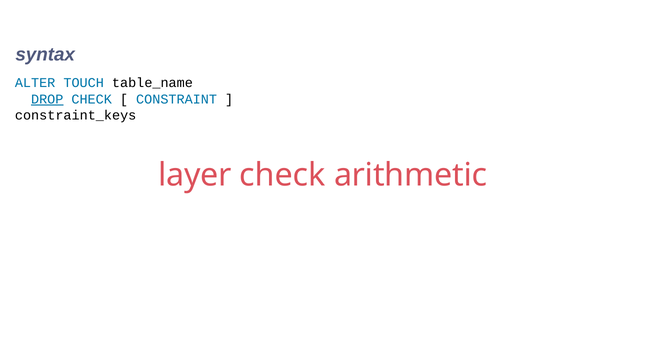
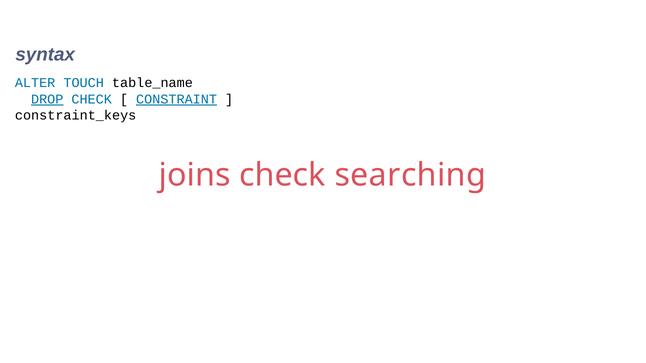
CONSTRAINT underline: none -> present
layer: layer -> joins
arithmetic: arithmetic -> searching
